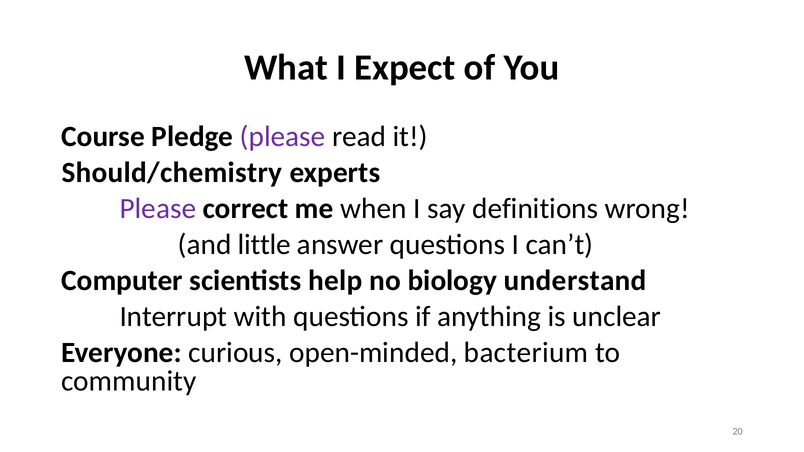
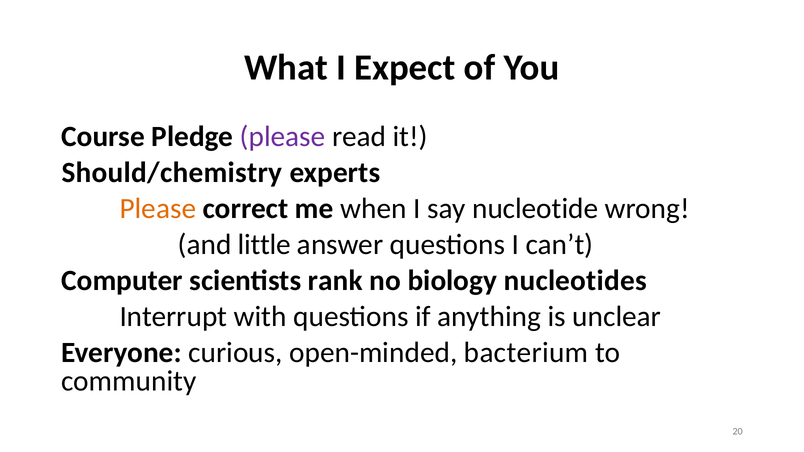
Please at (158, 209) colour: purple -> orange
definitions: definitions -> nucleotide
help: help -> rank
understand: understand -> nucleotides
